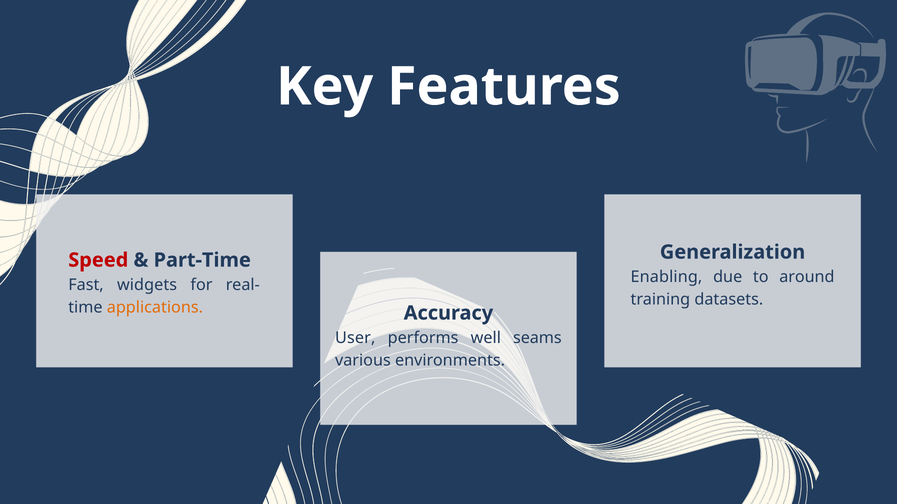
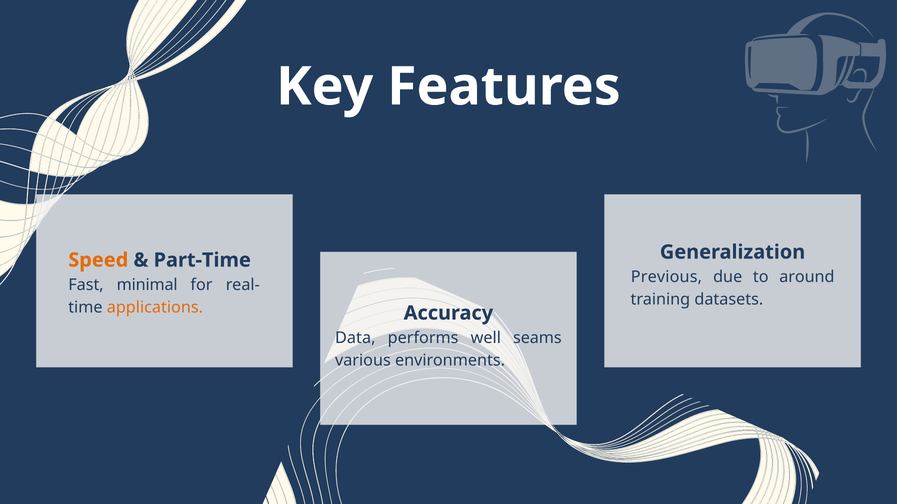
Speed colour: red -> orange
Enabling: Enabling -> Previous
widgets: widgets -> minimal
User: User -> Data
